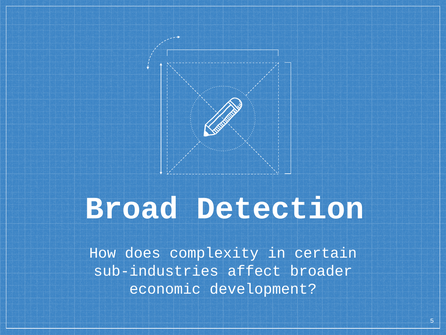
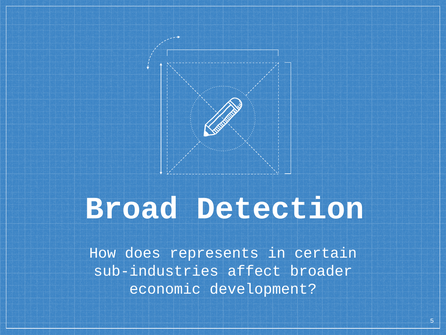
complexity: complexity -> represents
